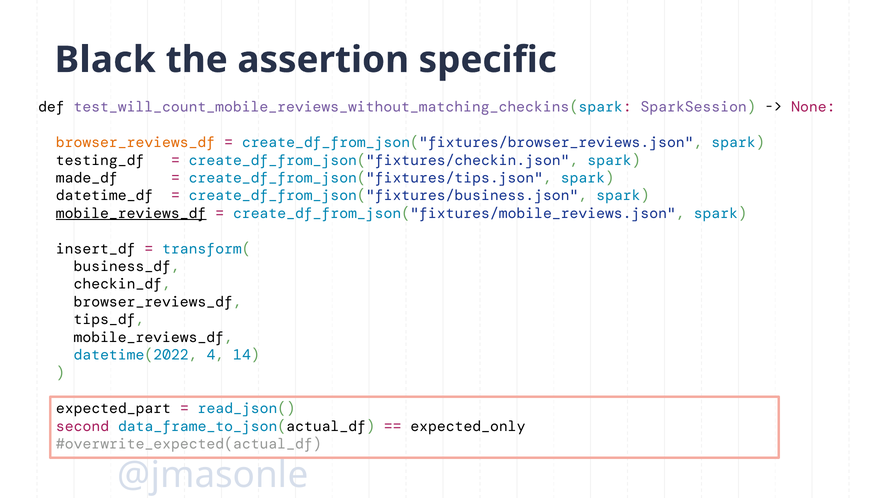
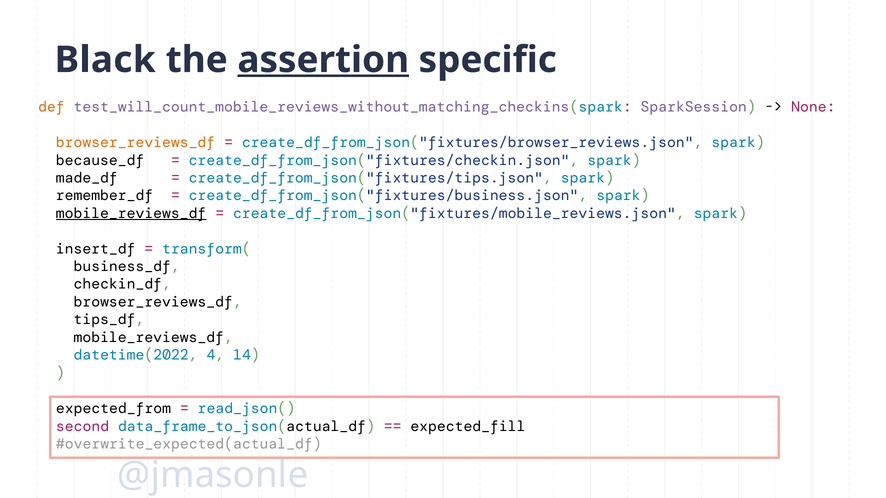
assertion underline: none -> present
def colour: black -> orange
testing_df: testing_df -> because_df
datetime_df: datetime_df -> remember_df
expected_part: expected_part -> expected_from
expected_only: expected_only -> expected_fill
